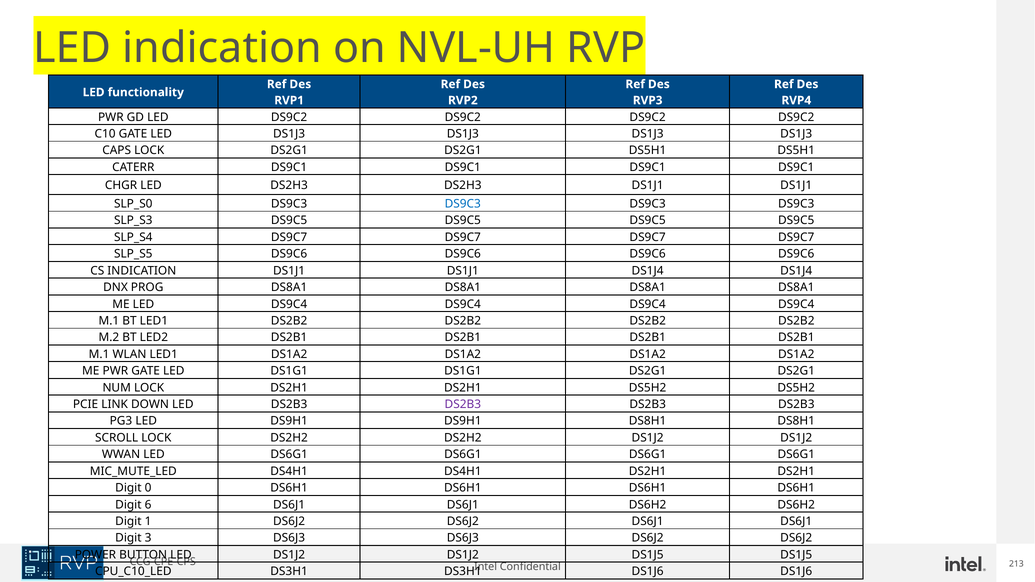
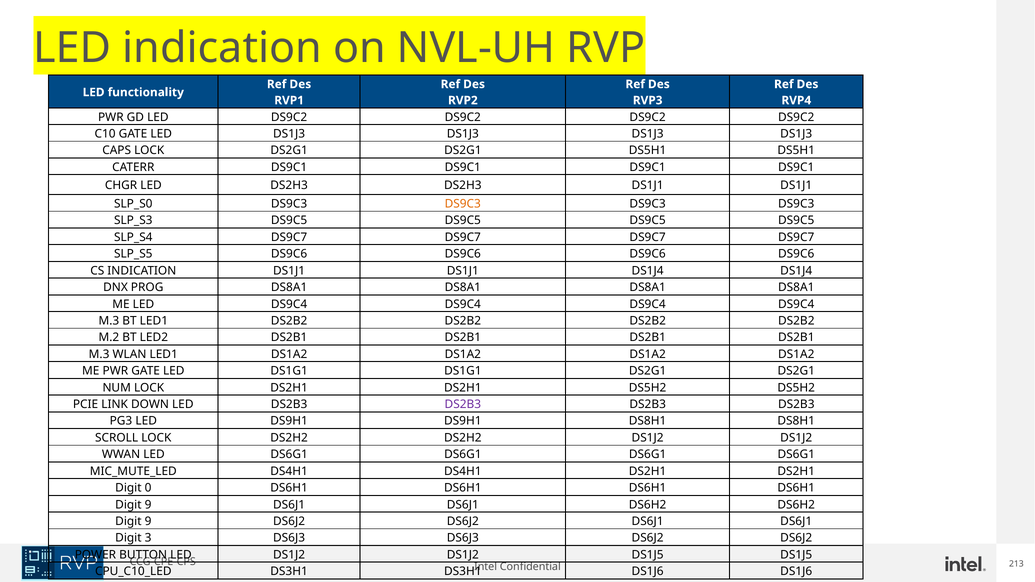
DS9C3 at (463, 204) colour: blue -> orange
M.1 at (109, 321): M.1 -> M.3
M.1 at (99, 354): M.1 -> M.3
6 at (148, 505): 6 -> 9
1 at (148, 522): 1 -> 9
